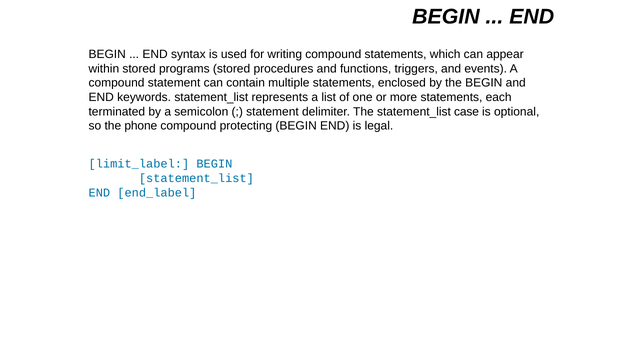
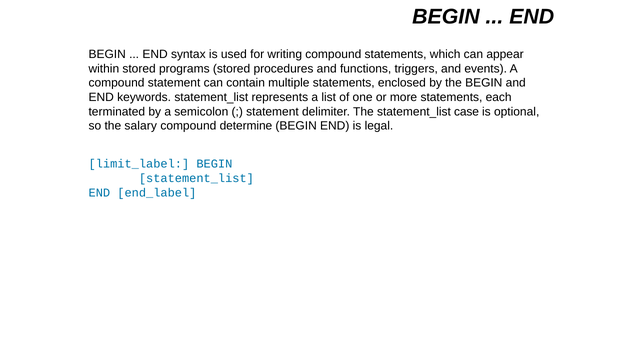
phone: phone -> salary
protecting: protecting -> determine
